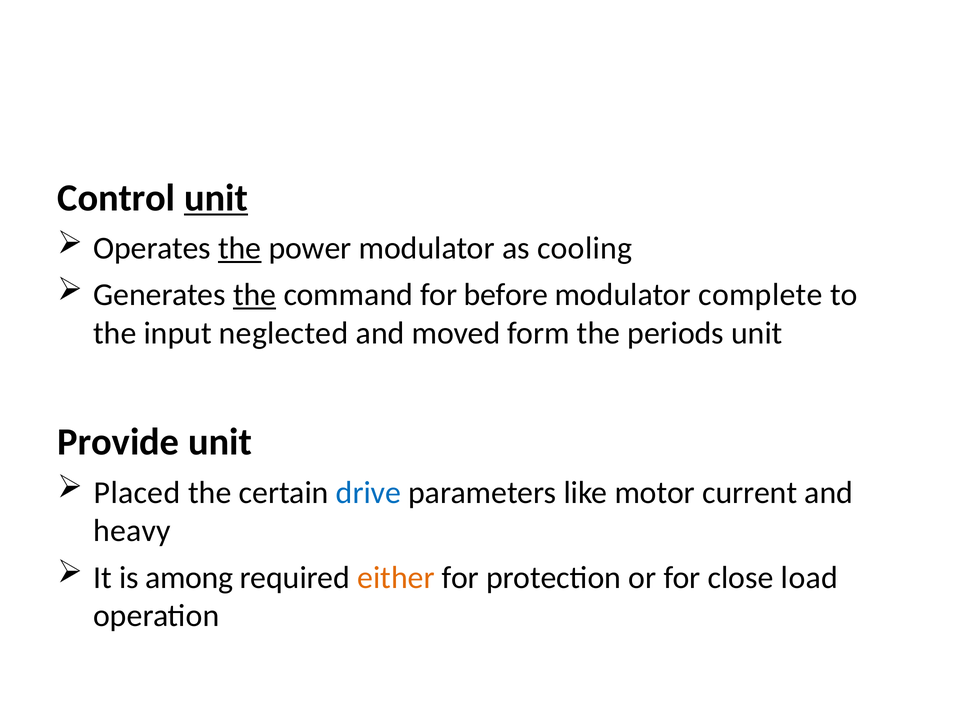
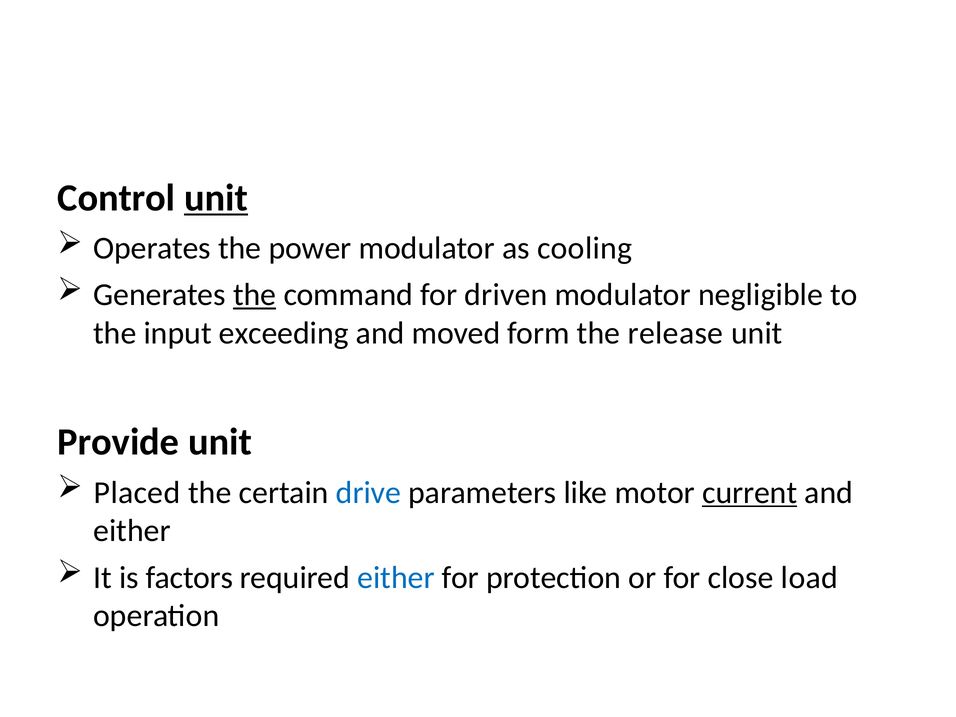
the at (240, 248) underline: present -> none
before: before -> driven
complete: complete -> negligible
neglected: neglected -> exceeding
periods: periods -> release
current underline: none -> present
heavy at (132, 531): heavy -> either
among: among -> factors
either at (396, 577) colour: orange -> blue
